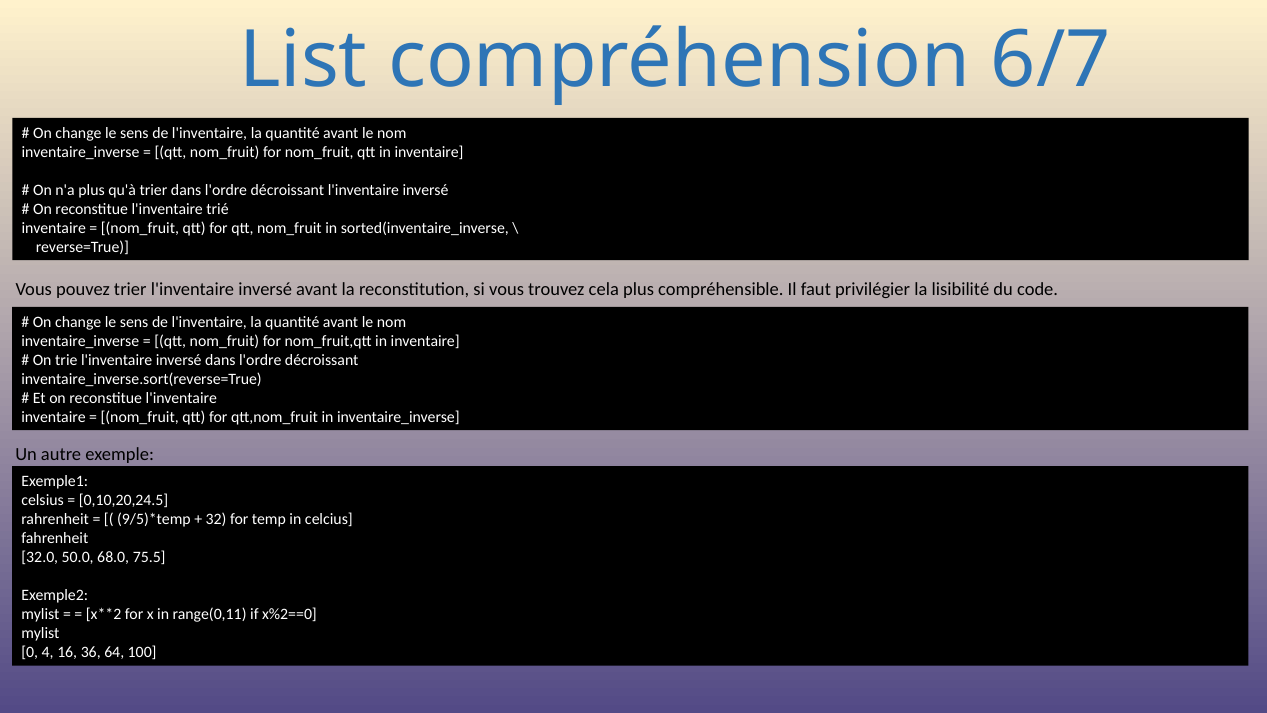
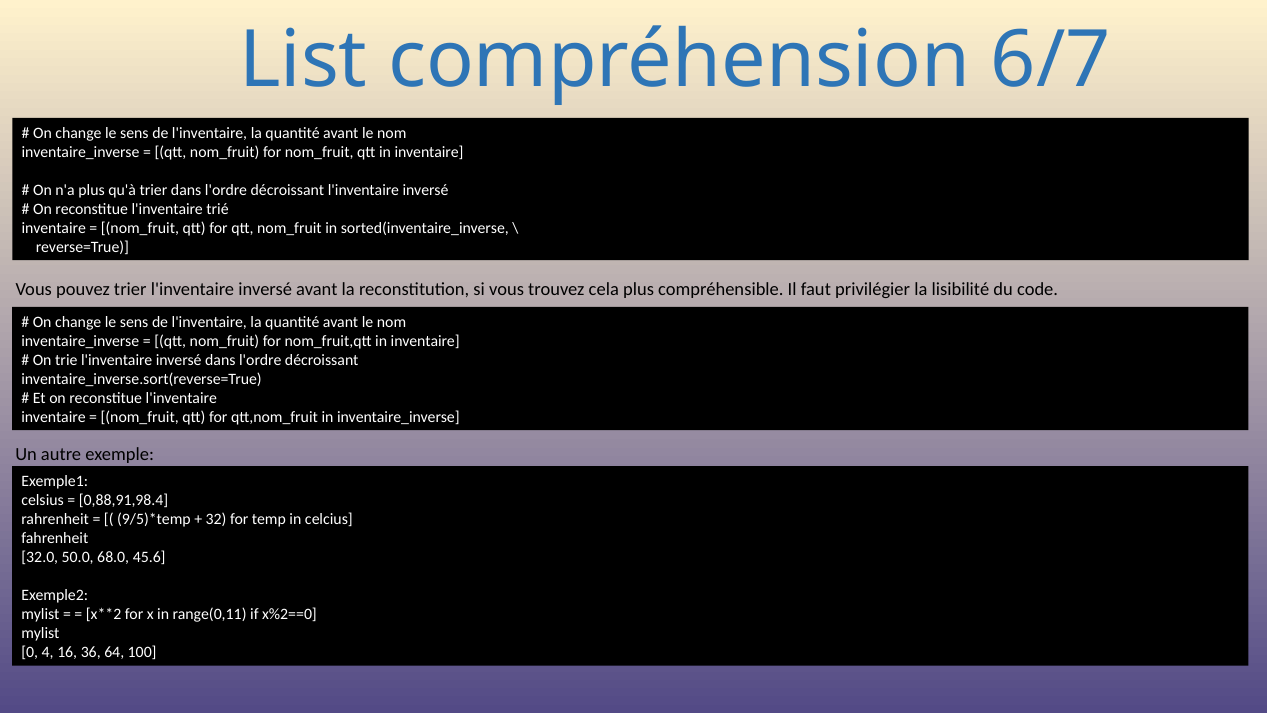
0,10,20,24.5: 0,10,20,24.5 -> 0,88,91,98.4
75.5: 75.5 -> 45.6
